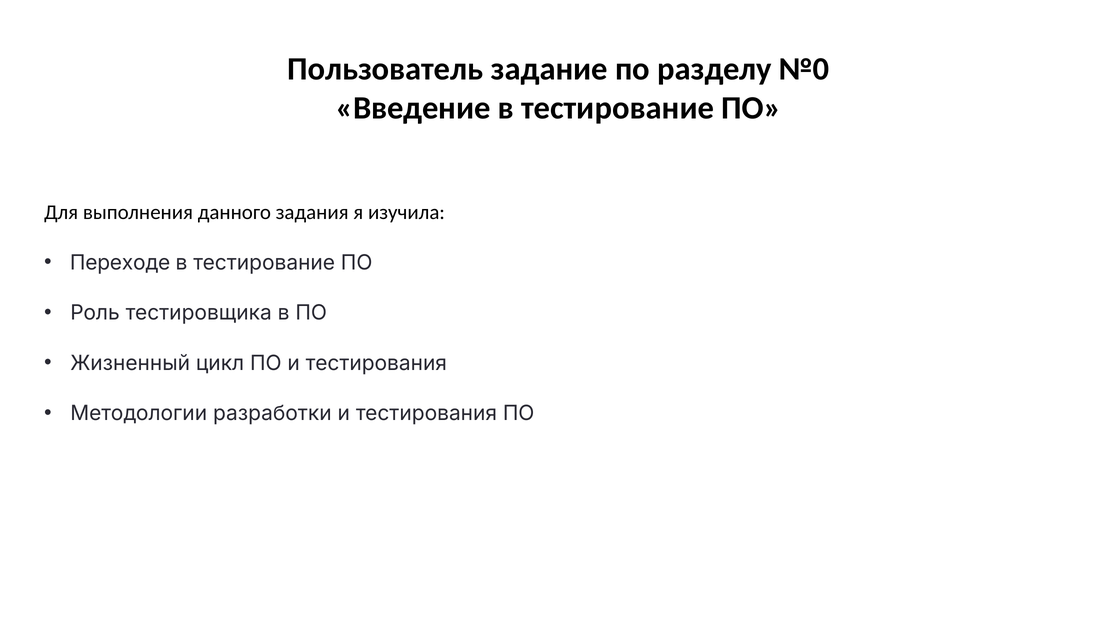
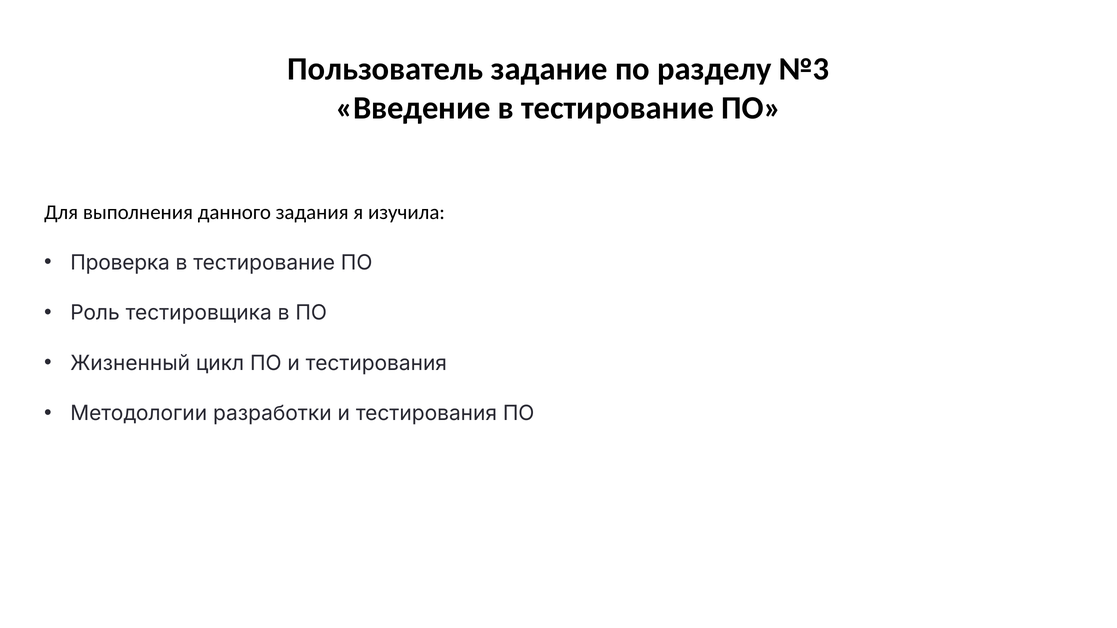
№0: №0 -> №3
Переходе: Переходе -> Проверка
